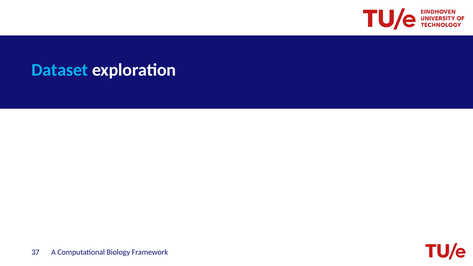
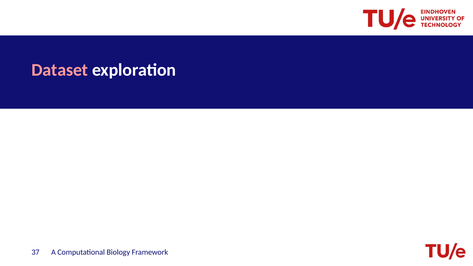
Dataset colour: light blue -> pink
